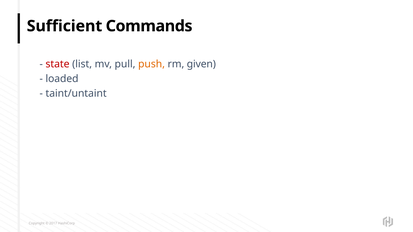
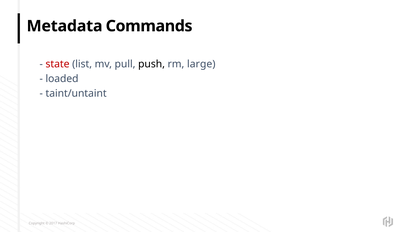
Sufficient: Sufficient -> Metadata
push colour: orange -> black
given: given -> large
